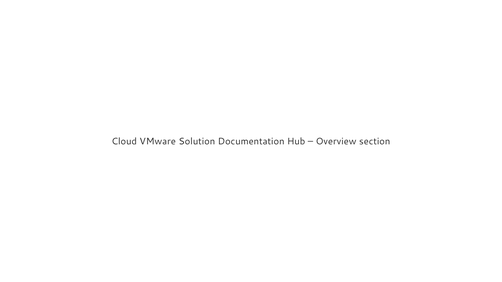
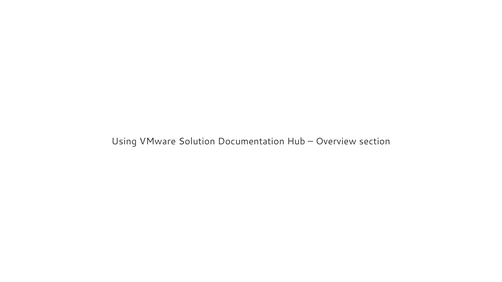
Cloud: Cloud -> Using
